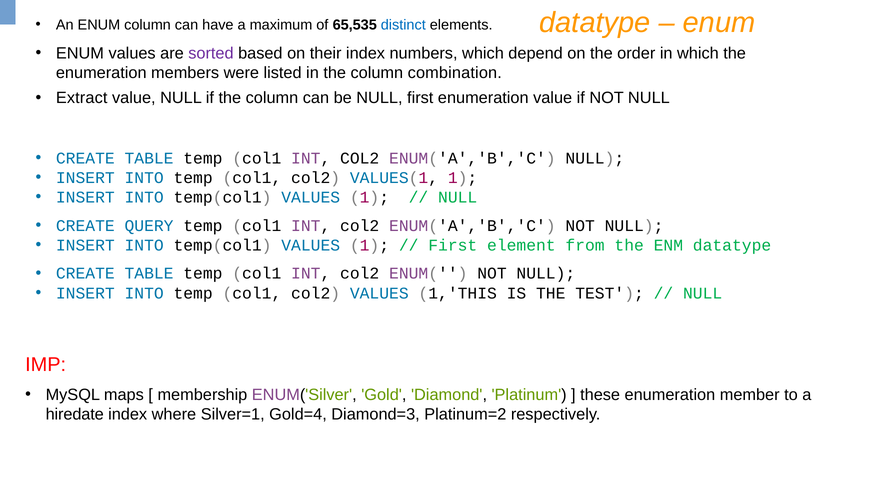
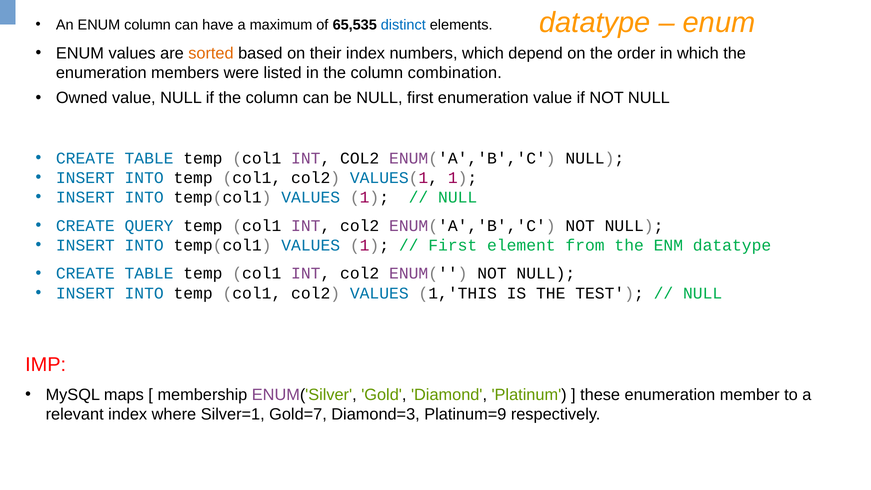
sorted colour: purple -> orange
Extract: Extract -> Owned
hiredate: hiredate -> relevant
Gold=4: Gold=4 -> Gold=7
Platinum=2: Platinum=2 -> Platinum=9
